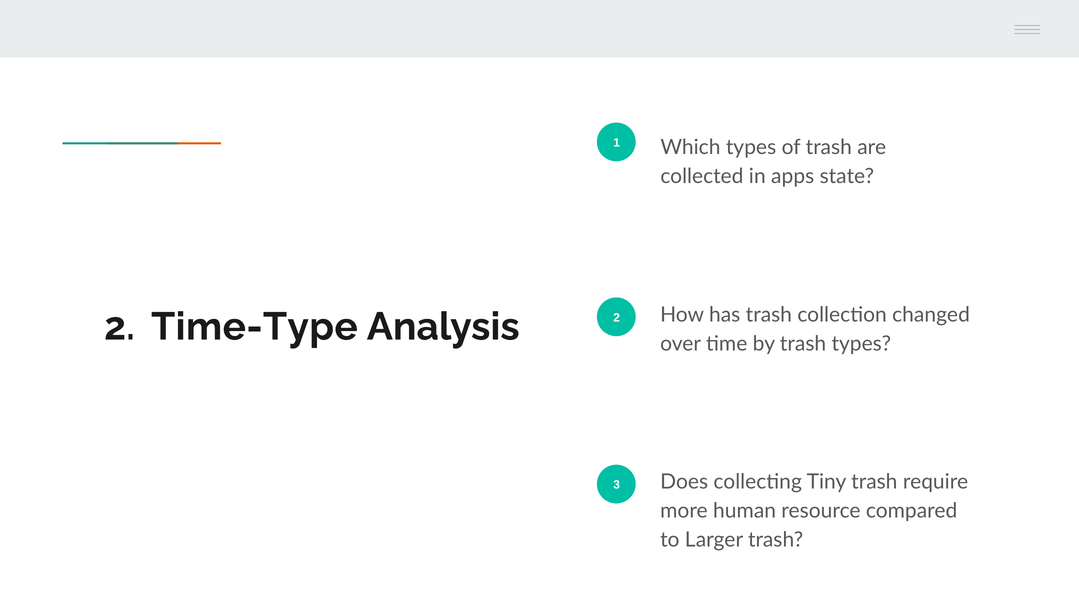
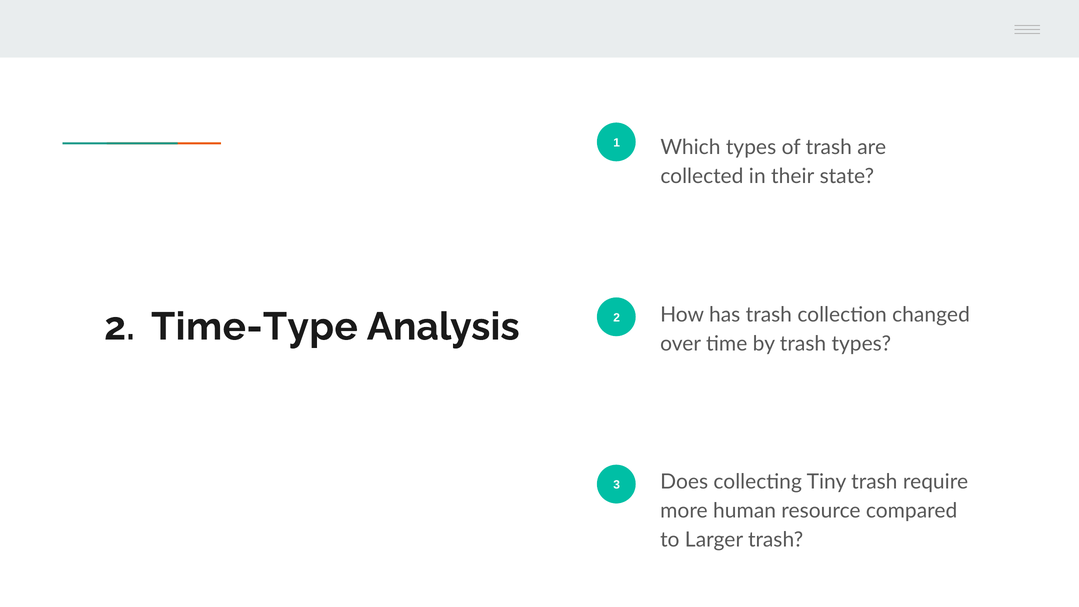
apps: apps -> their
